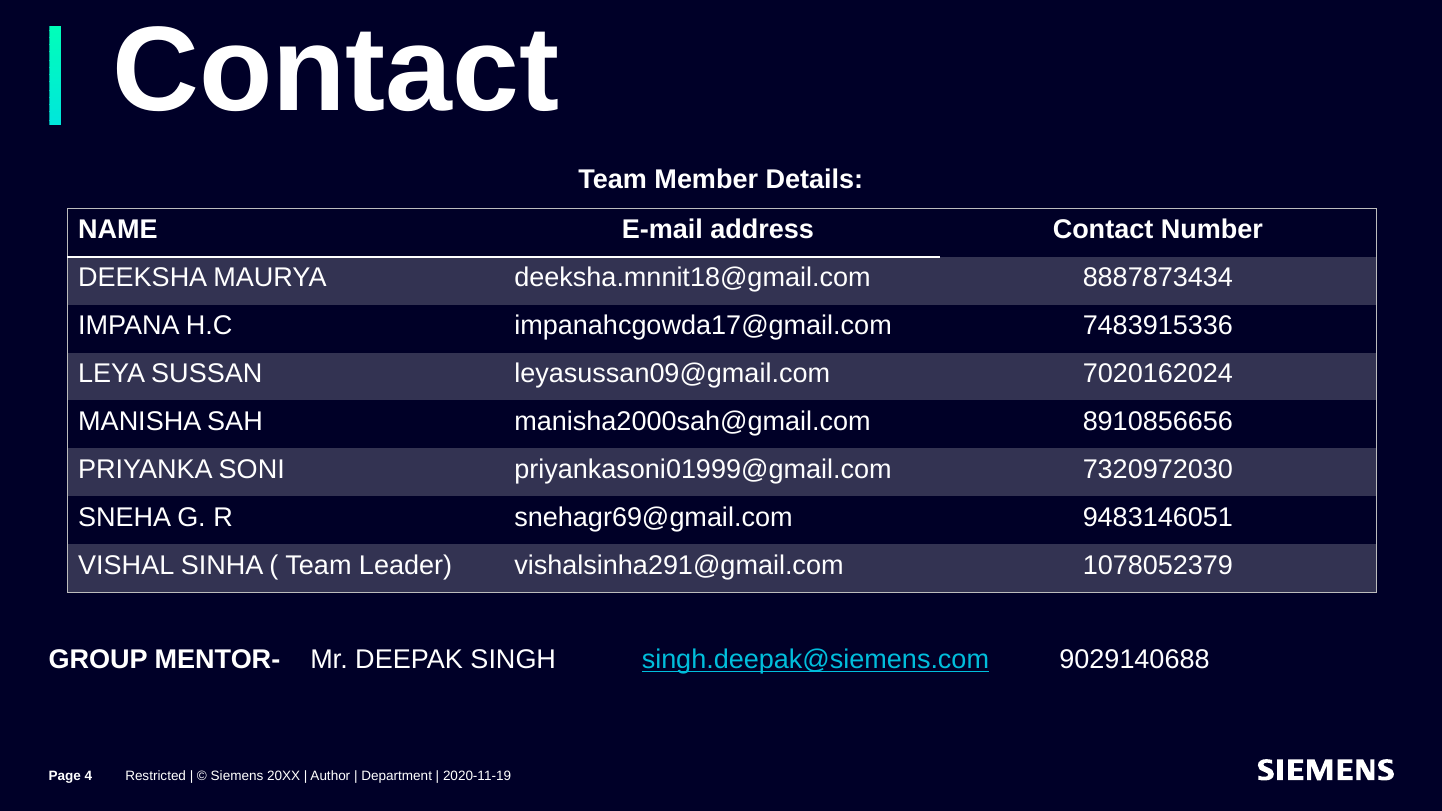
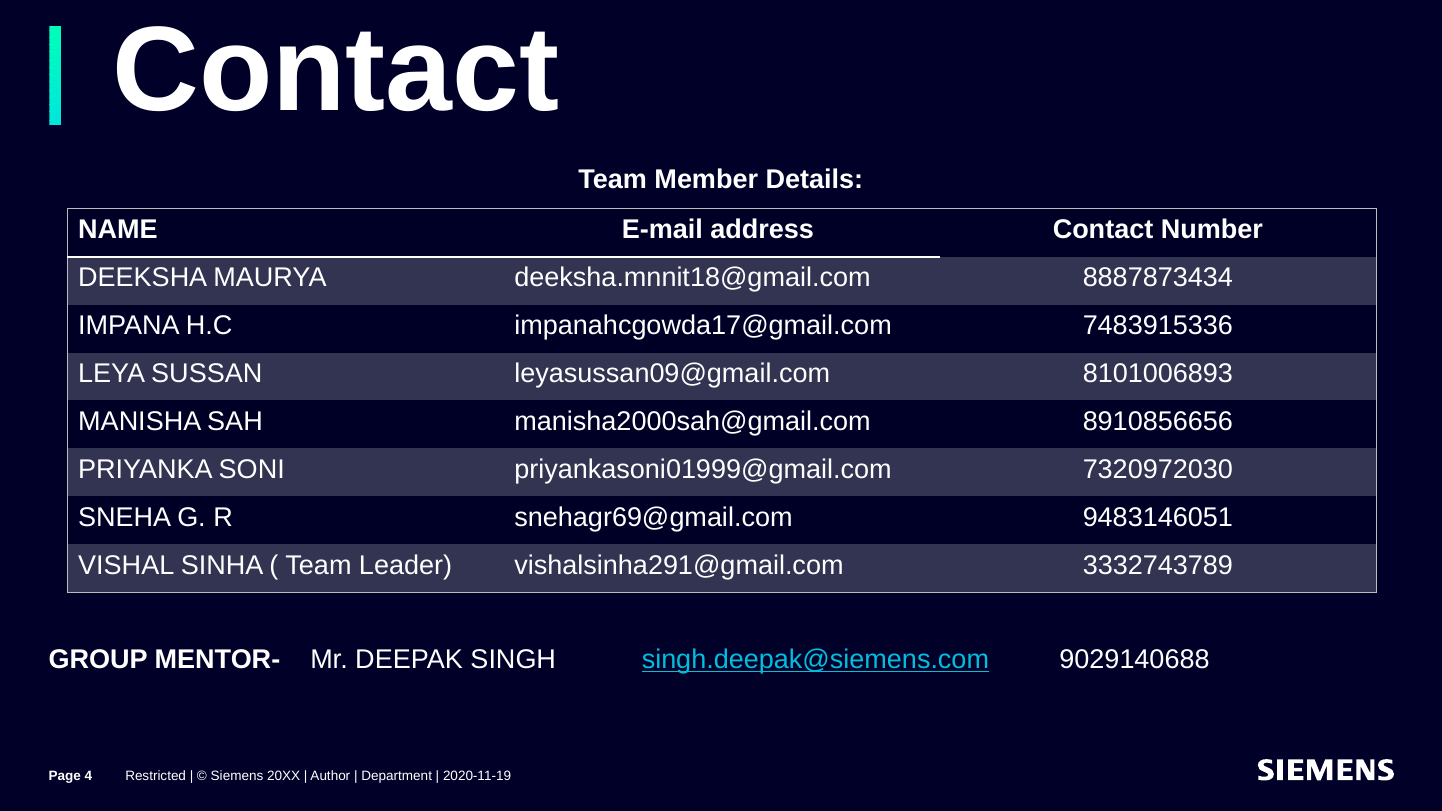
7020162024: 7020162024 -> 8101006893
1078052379: 1078052379 -> 3332743789
